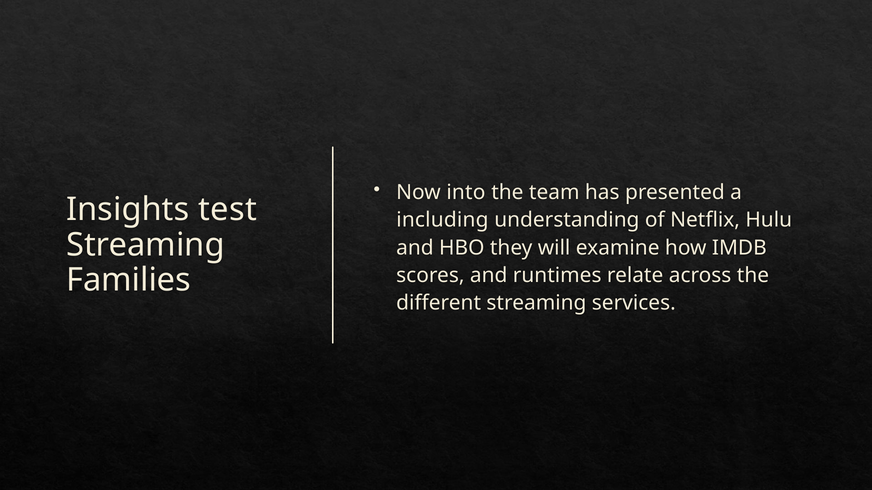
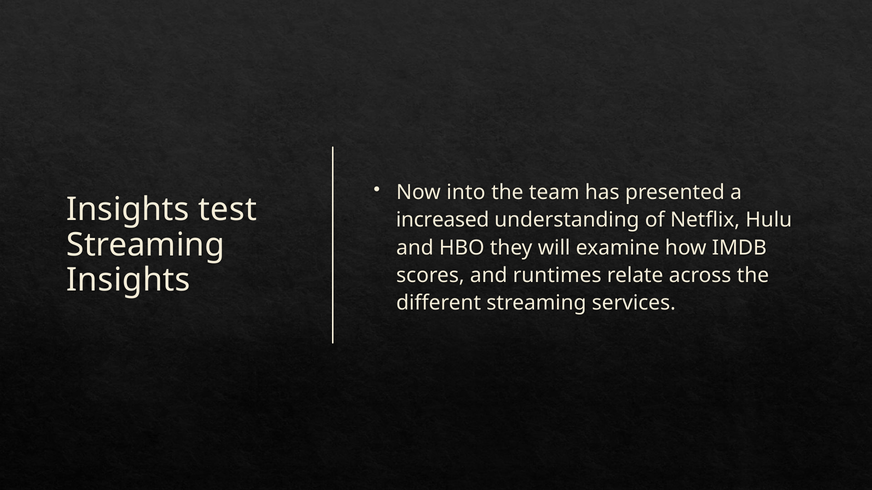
including: including -> increased
Families at (129, 280): Families -> Insights
